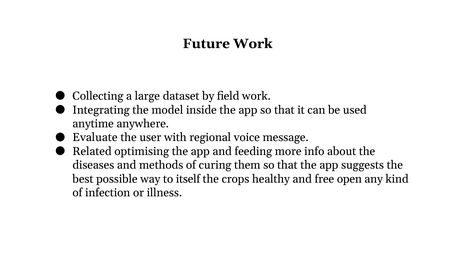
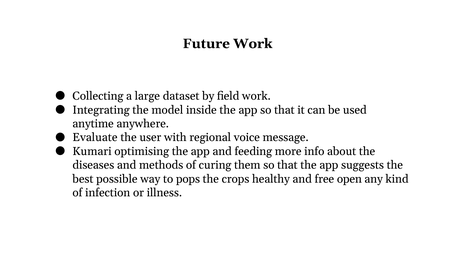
Related: Related -> Kumari
itself: itself -> pops
